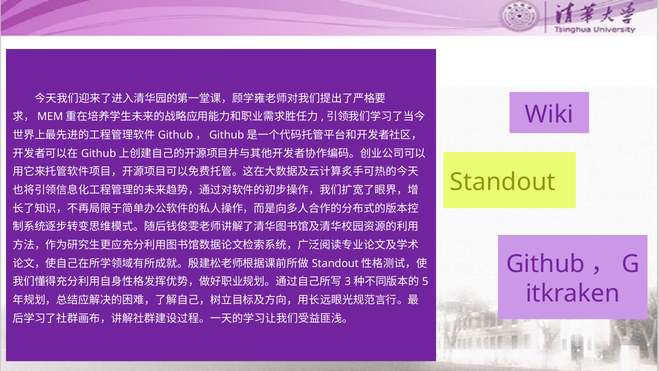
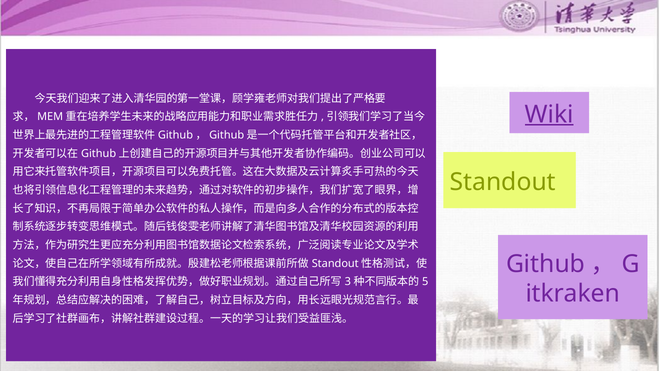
Wiki underline: none -> present
